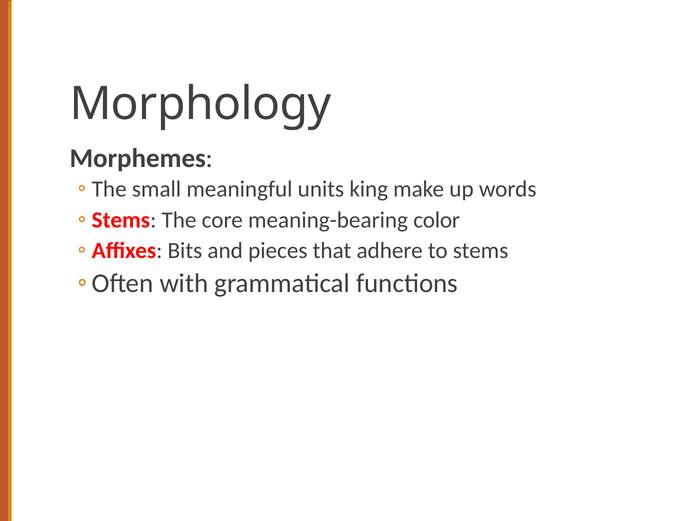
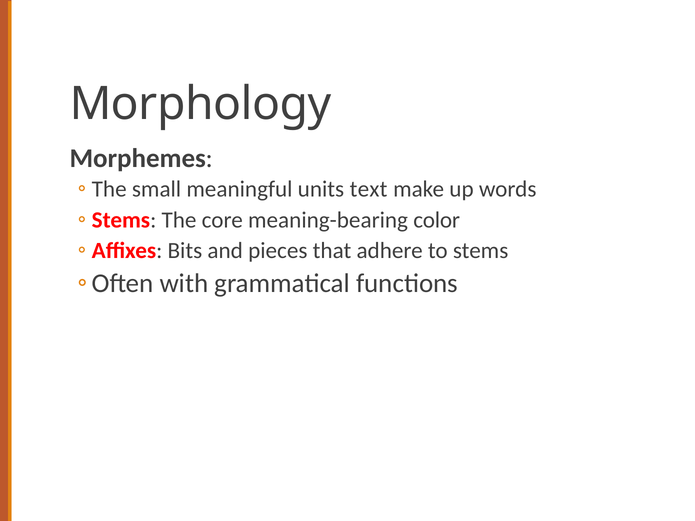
king: king -> text
